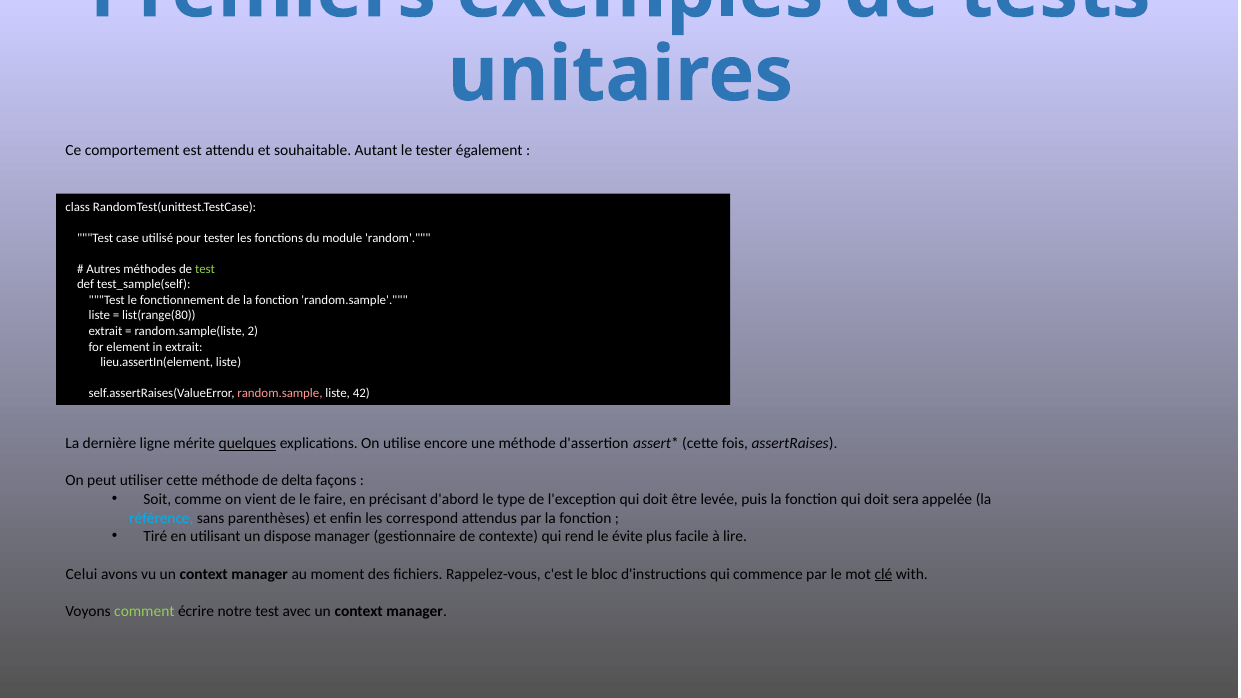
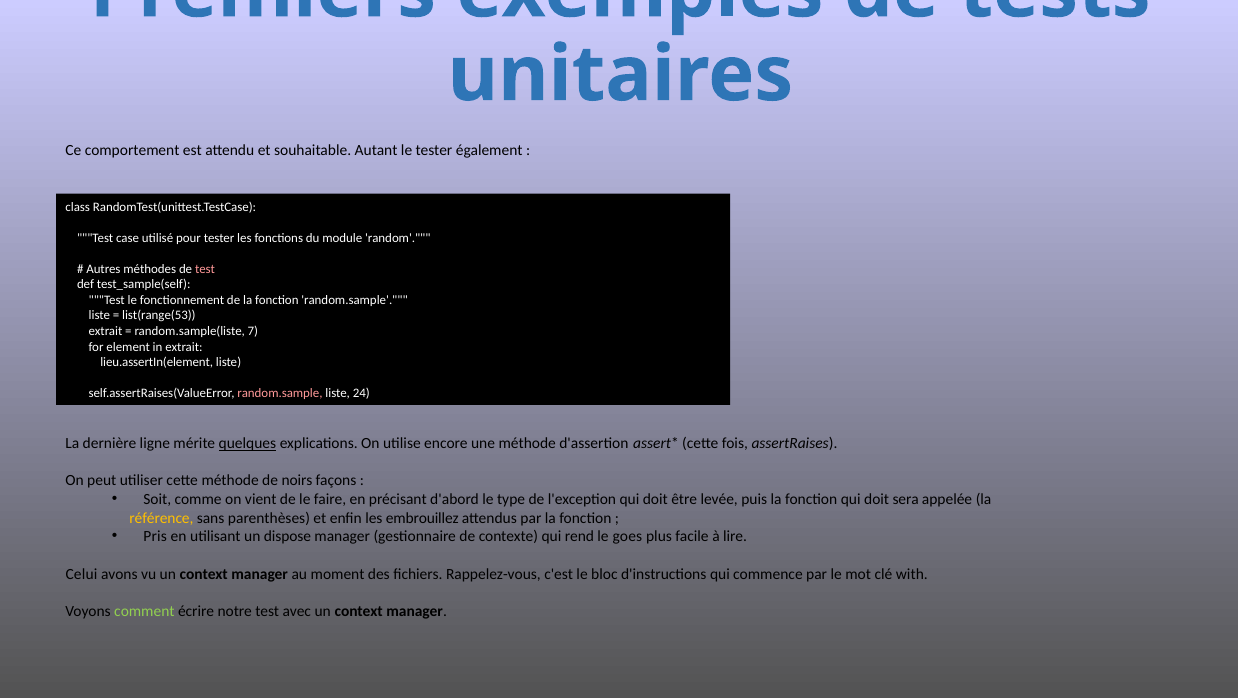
test at (205, 269) colour: light green -> pink
list(range(80: list(range(80 -> list(range(53
2: 2 -> 7
42: 42 -> 24
delta: delta -> noirs
référence colour: light blue -> yellow
correspond: correspond -> embrouillez
Tiré: Tiré -> Pris
évite: évite -> goes
clé underline: present -> none
